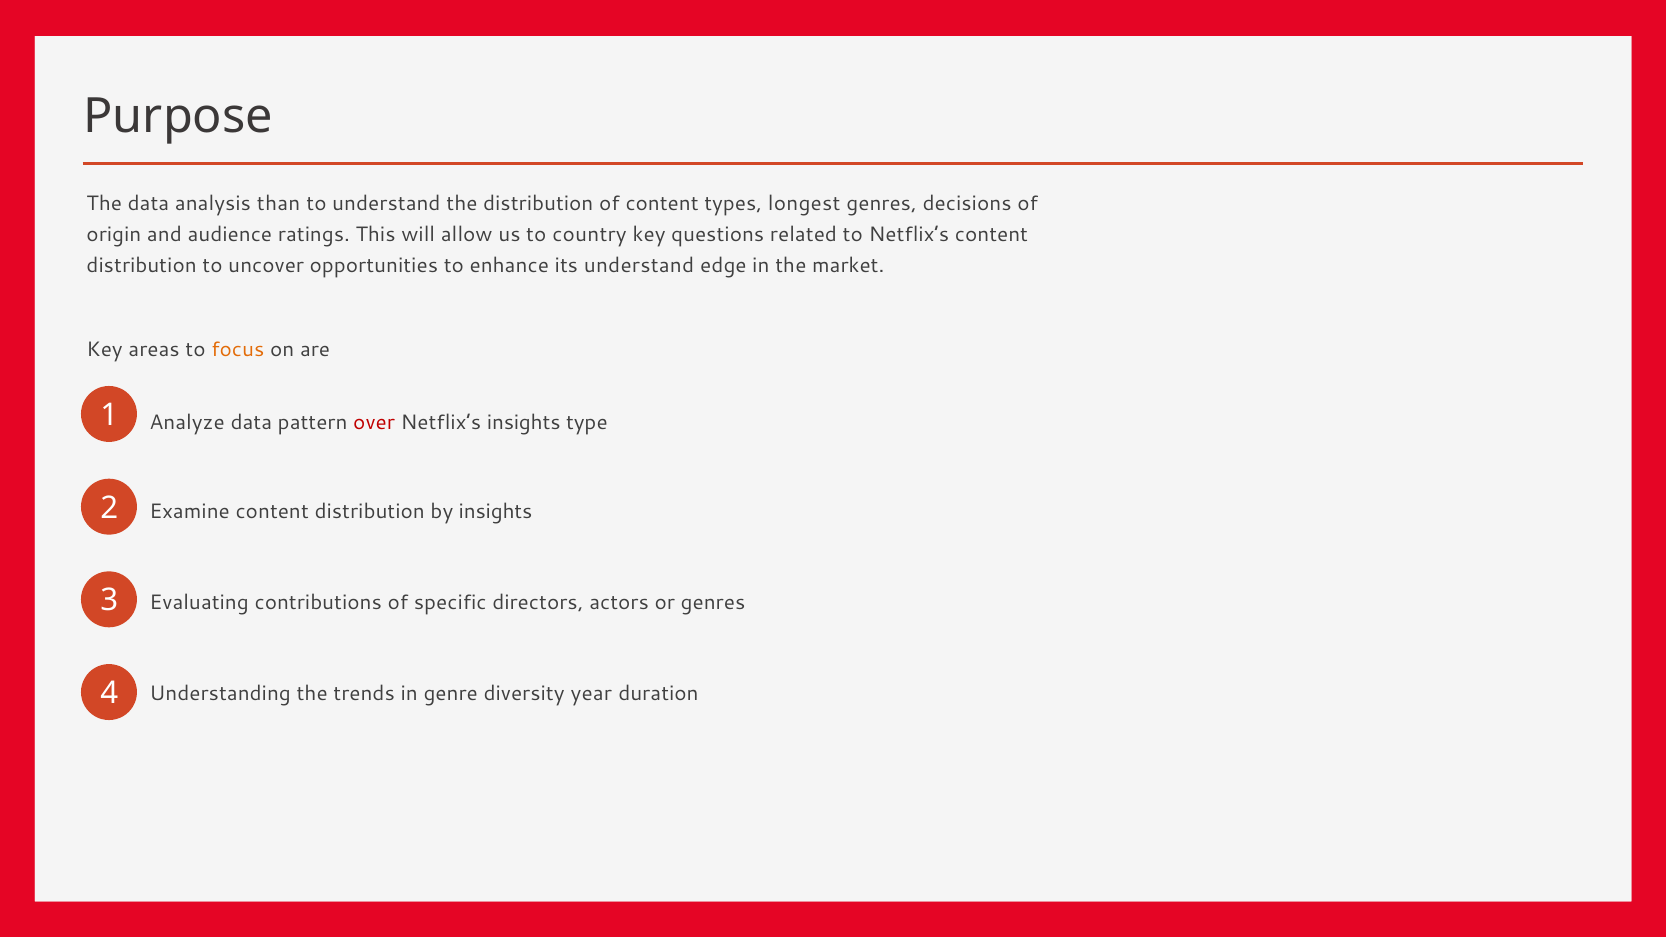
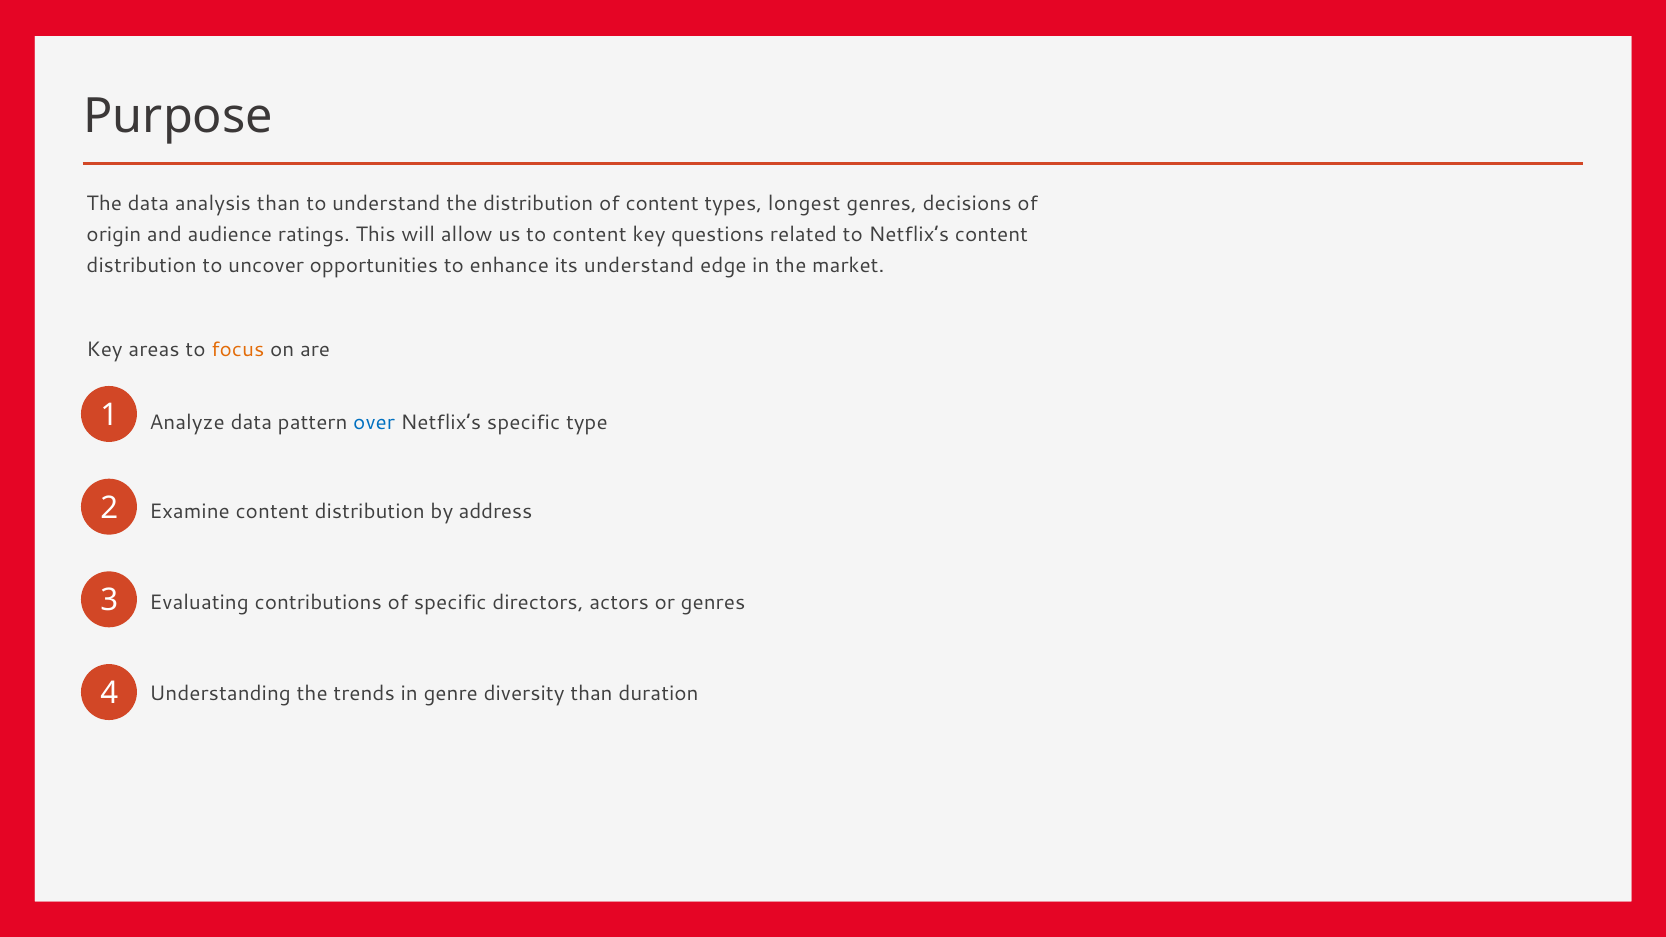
to country: country -> content
over colour: red -> blue
Netflix’s insights: insights -> specific
by insights: insights -> address
diversity year: year -> than
